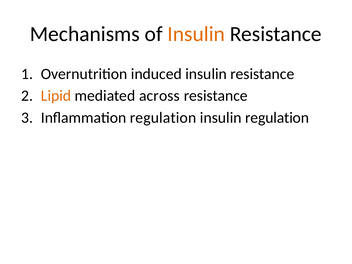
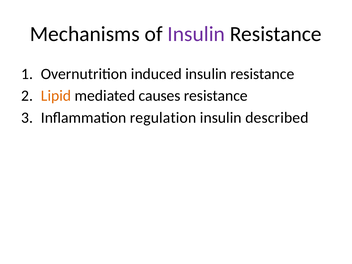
Insulin at (196, 34) colour: orange -> purple
across: across -> causes
insulin regulation: regulation -> described
